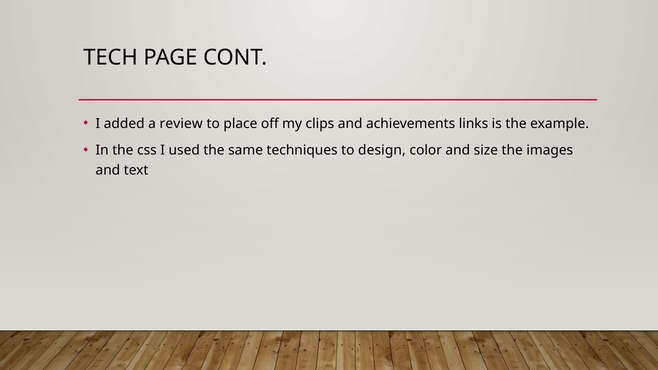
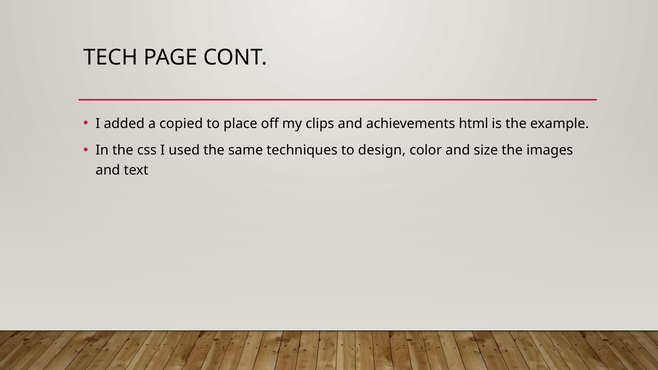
review: review -> copied
links: links -> html
